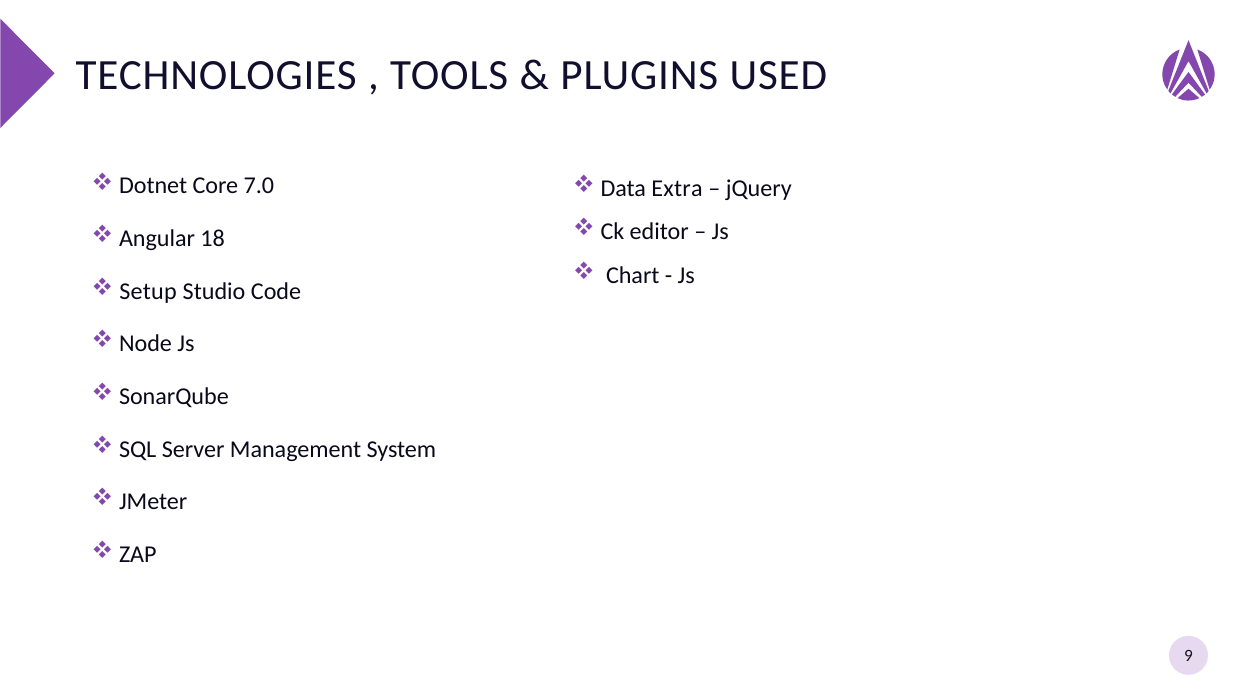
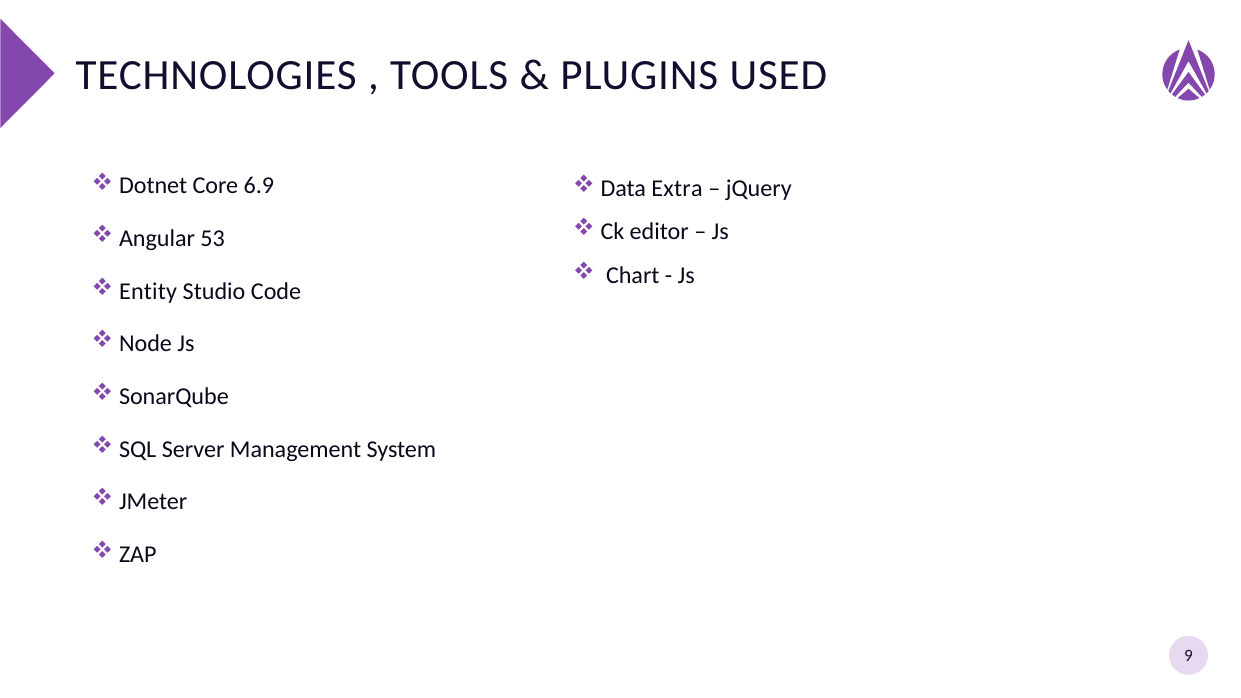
7.0: 7.0 -> 6.9
18: 18 -> 53
Setup: Setup -> Entity
